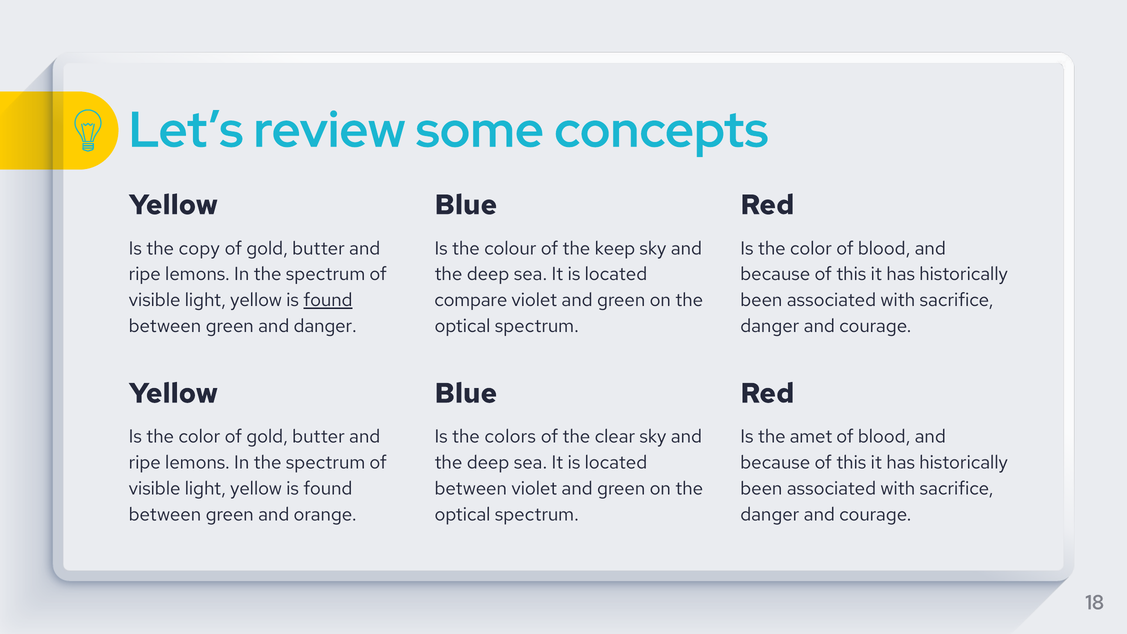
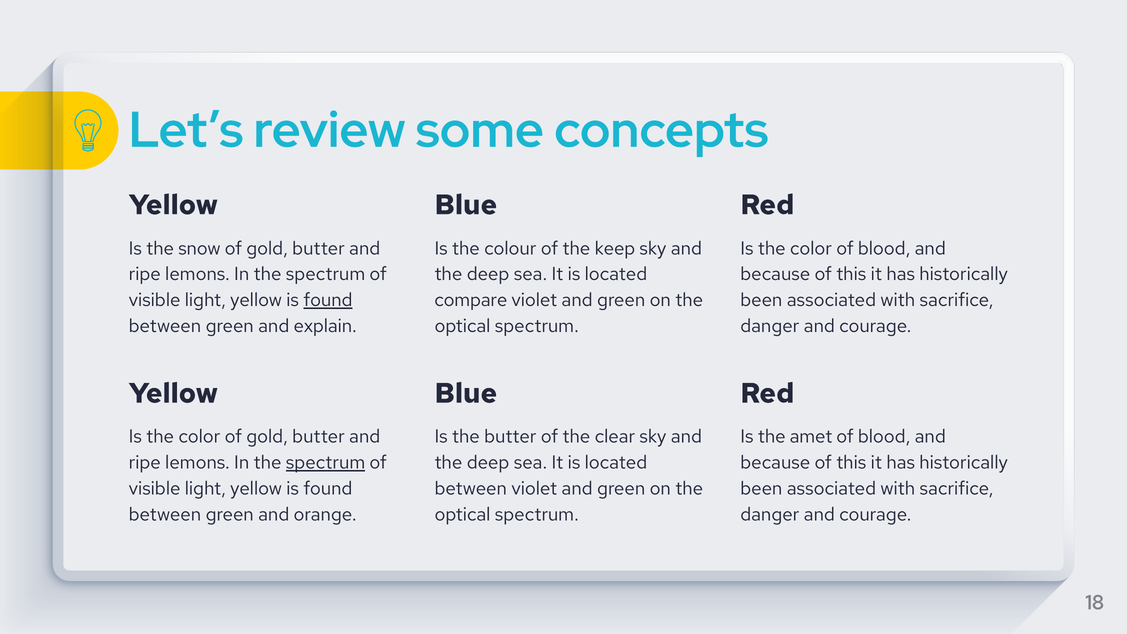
copy: copy -> snow
and danger: danger -> explain
the colors: colors -> butter
spectrum at (326, 463) underline: none -> present
